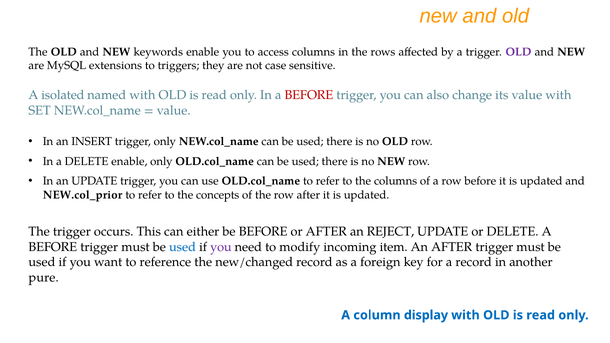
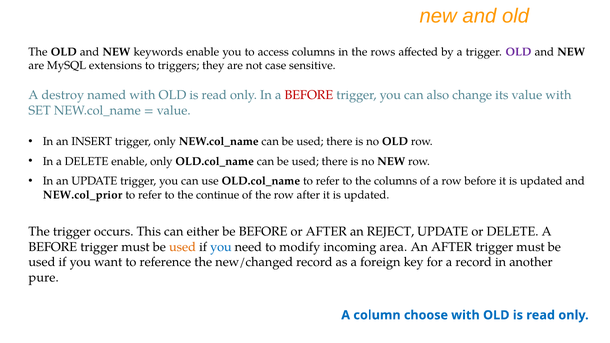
isolated: isolated -> destroy
concepts: concepts -> continue
used at (183, 247) colour: blue -> orange
you at (221, 247) colour: purple -> blue
item: item -> area
display: display -> choose
